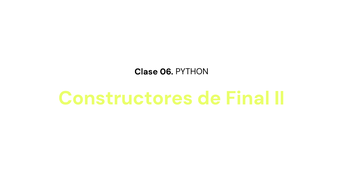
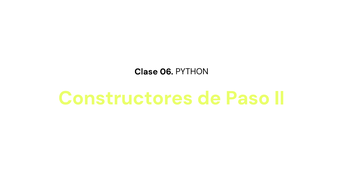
Final: Final -> Paso
